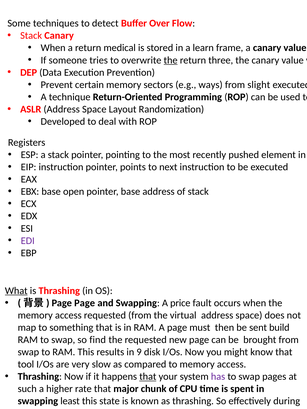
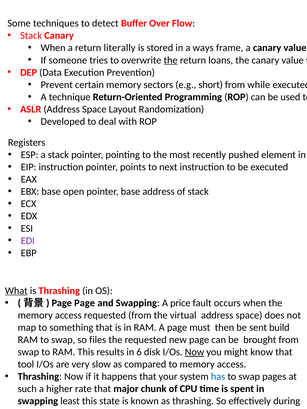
medical: medical -> literally
learn: learn -> ways
three: three -> loans
ways: ways -> short
slight: slight -> while
find: find -> files
9: 9 -> 6
Now at (195, 352) underline: none -> present
that at (148, 377) underline: present -> none
has colour: purple -> blue
